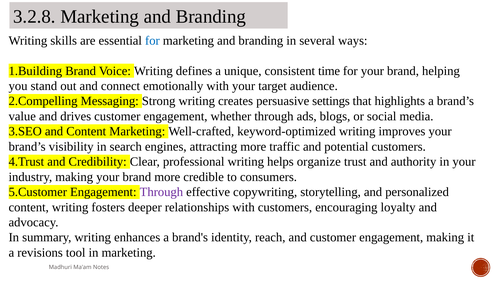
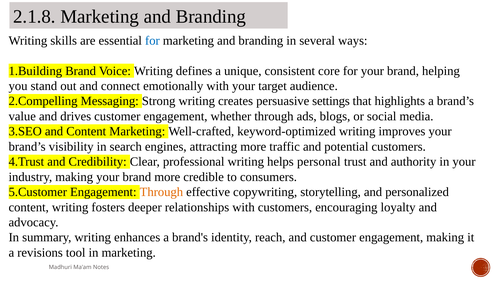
3.2.8: 3.2.8 -> 2.1.8
time: time -> core
organize: organize -> personal
Through at (161, 192) colour: purple -> orange
